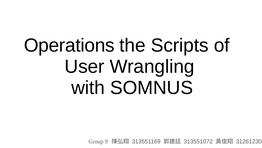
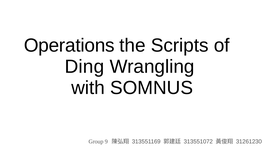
User: User -> Ding
